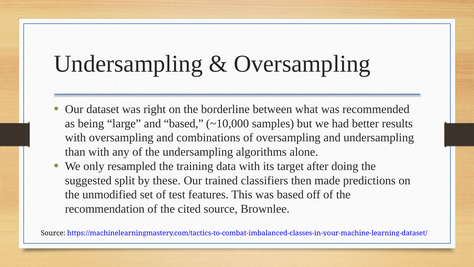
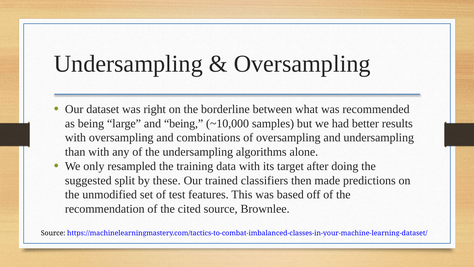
and based: based -> being
